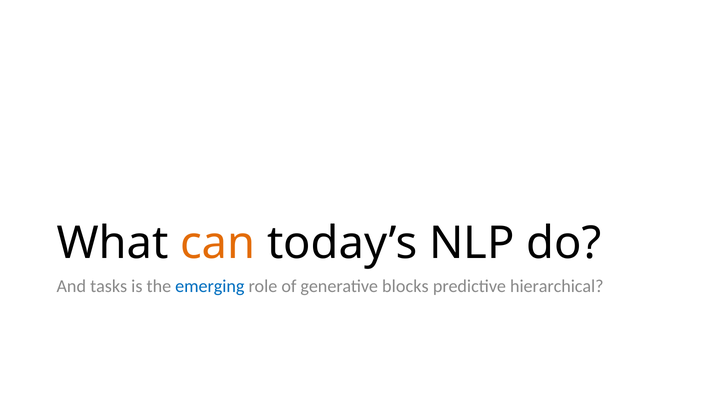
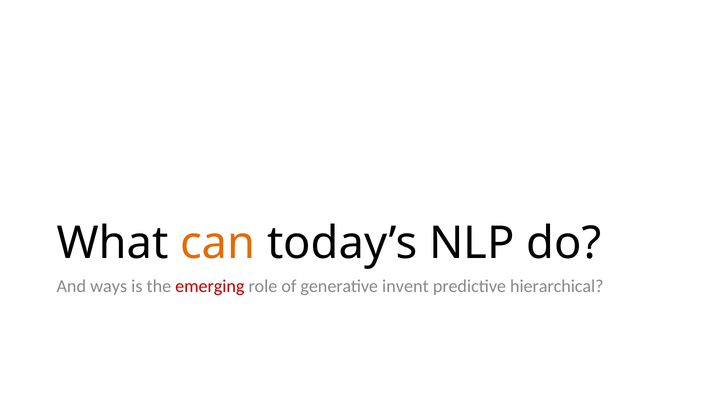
tasks: tasks -> ways
emerging colour: blue -> red
blocks: blocks -> invent
